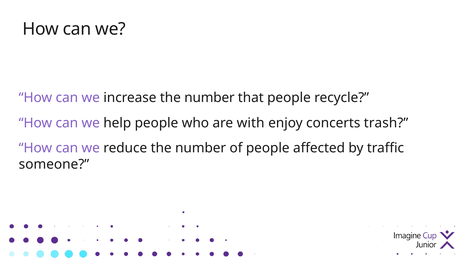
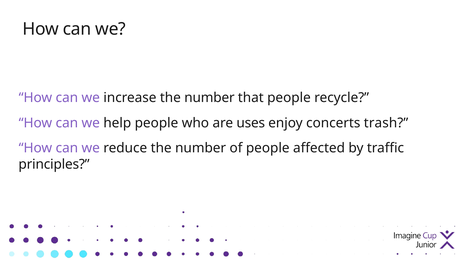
with: with -> uses
someone: someone -> principles
